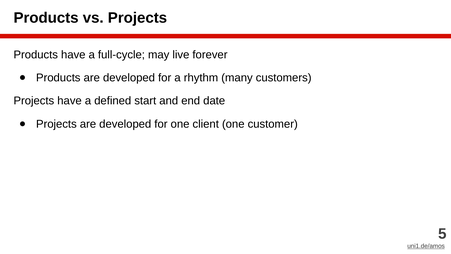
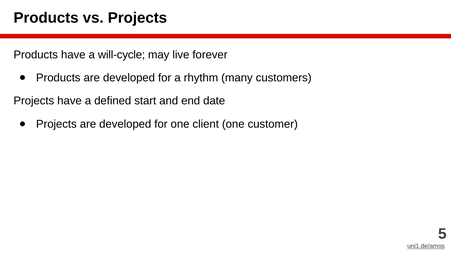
full-cycle: full-cycle -> will-cycle
